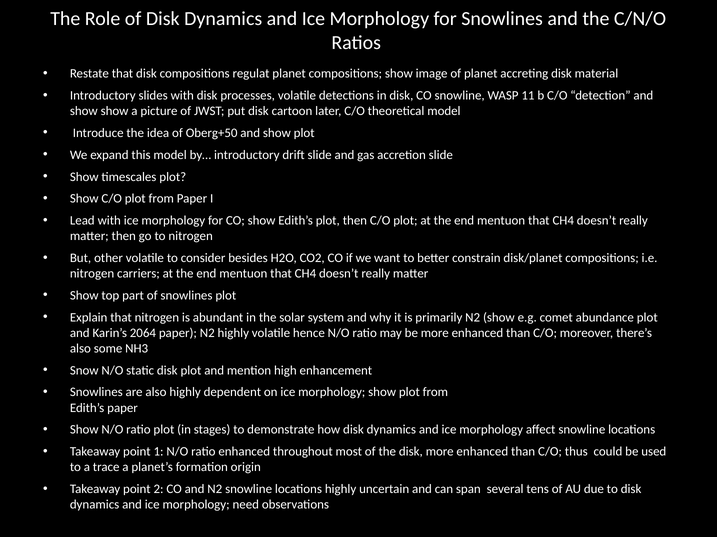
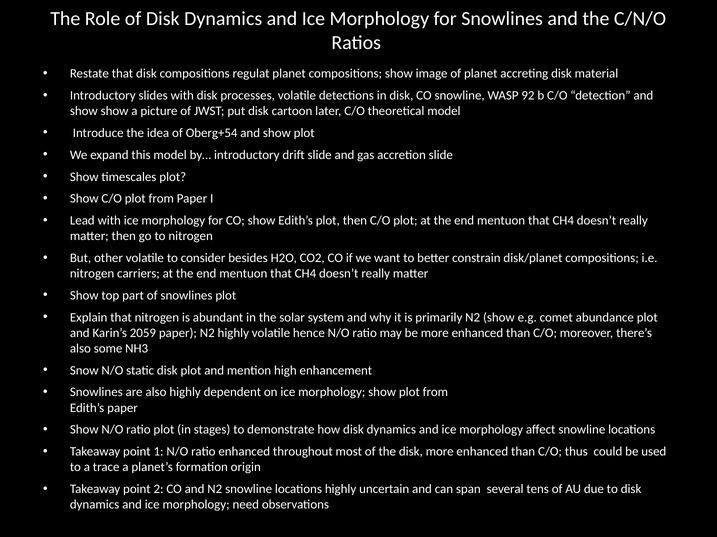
11: 11 -> 92
Oberg+50: Oberg+50 -> Oberg+54
2064: 2064 -> 2059
